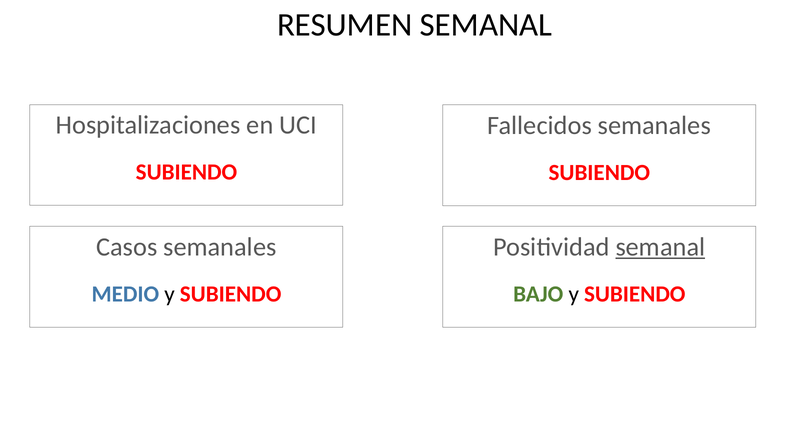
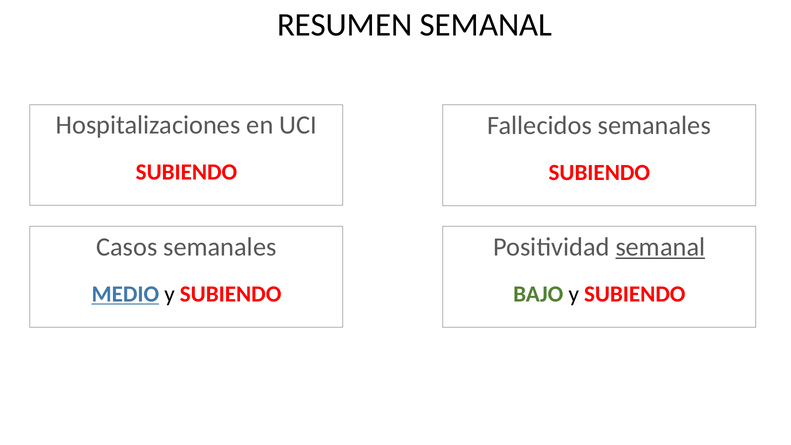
MEDIO underline: none -> present
